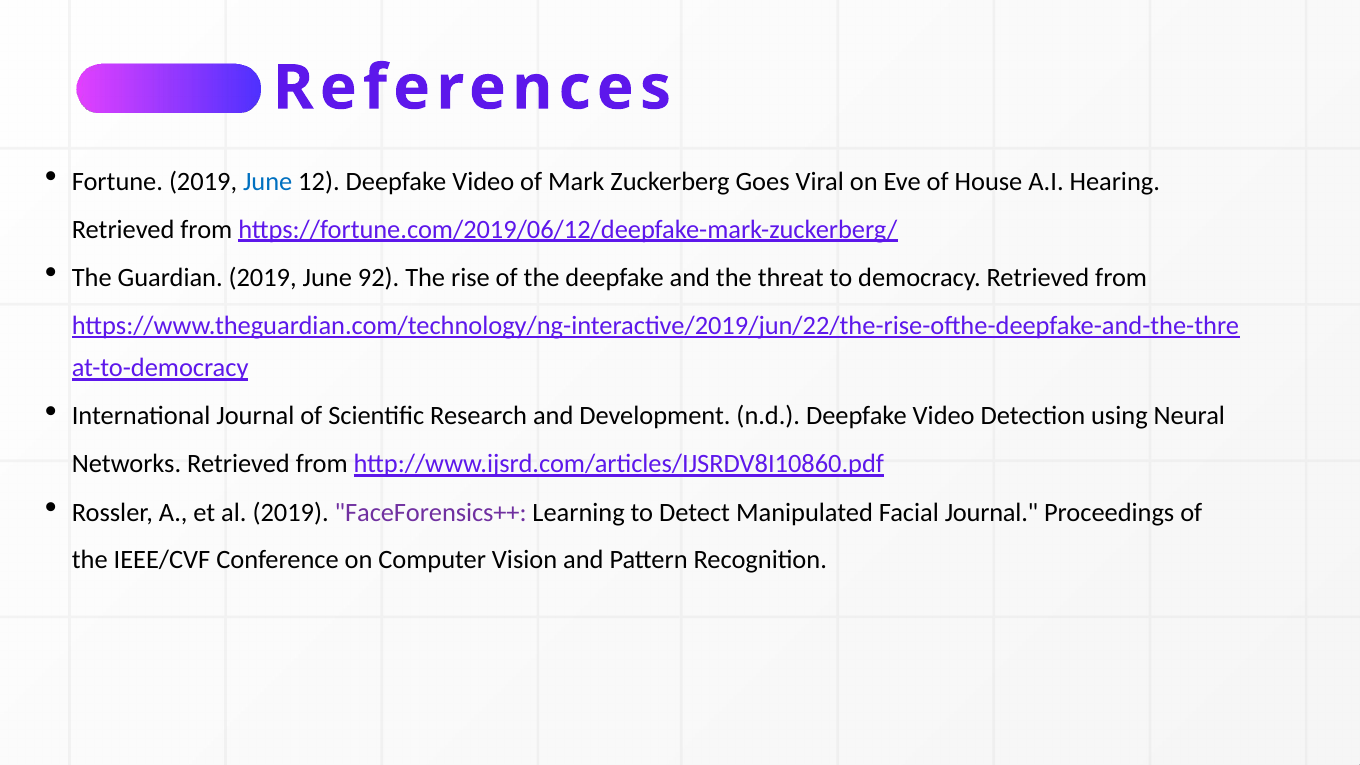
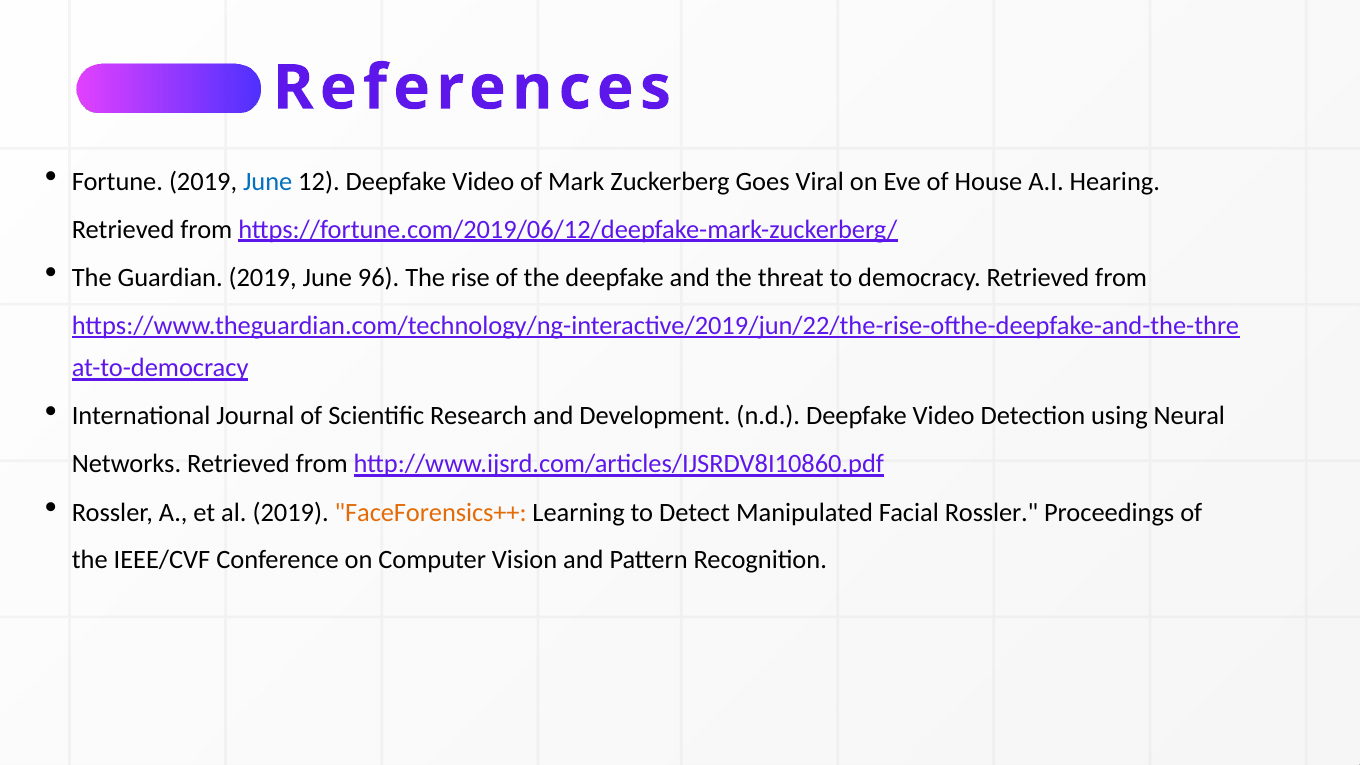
92: 92 -> 96
FaceForensics++ colour: purple -> orange
Facial Journal: Journal -> Rossler
